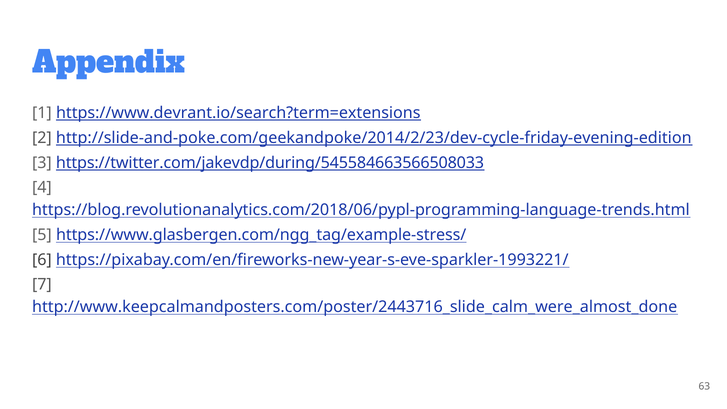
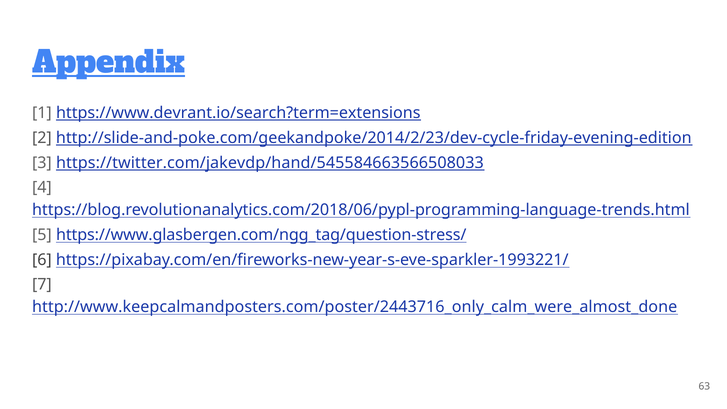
Appendix underline: none -> present
https://twitter.com/jakevdp/during/545584663566508033: https://twitter.com/jakevdp/during/545584663566508033 -> https://twitter.com/jakevdp/hand/545584663566508033
https://www.glasbergen.com/ngg_tag/example-stress/: https://www.glasbergen.com/ngg_tag/example-stress/ -> https://www.glasbergen.com/ngg_tag/question-stress/
http://www.keepcalmandposters.com/poster/2443716_slide_calm_were_almost_done: http://www.keepcalmandposters.com/poster/2443716_slide_calm_were_almost_done -> http://www.keepcalmandposters.com/poster/2443716_only_calm_were_almost_done
